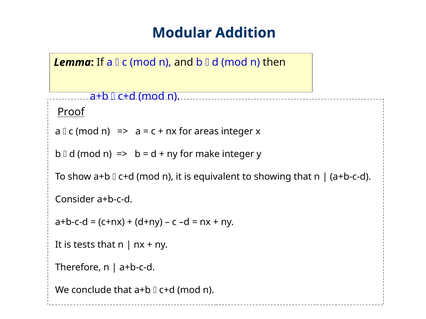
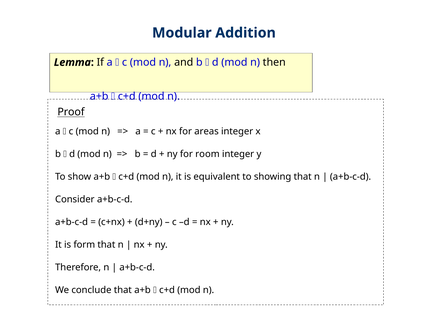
make: make -> room
tests: tests -> form
